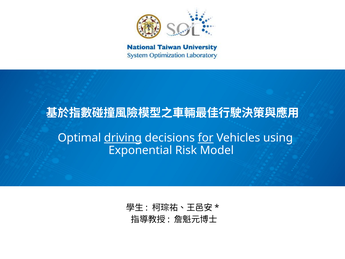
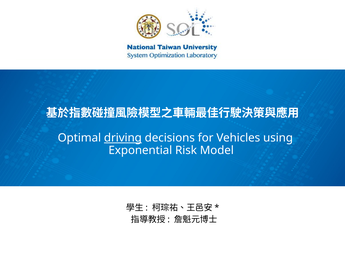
for underline: present -> none
